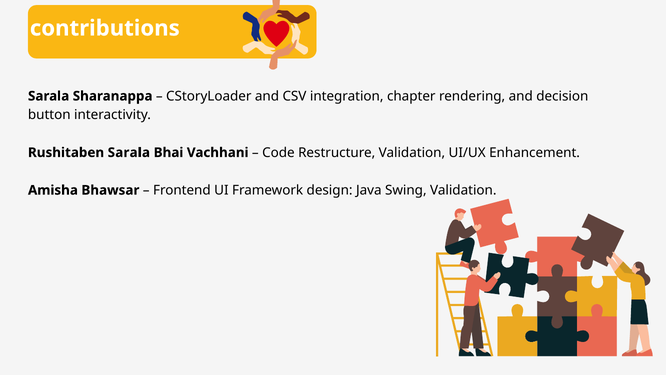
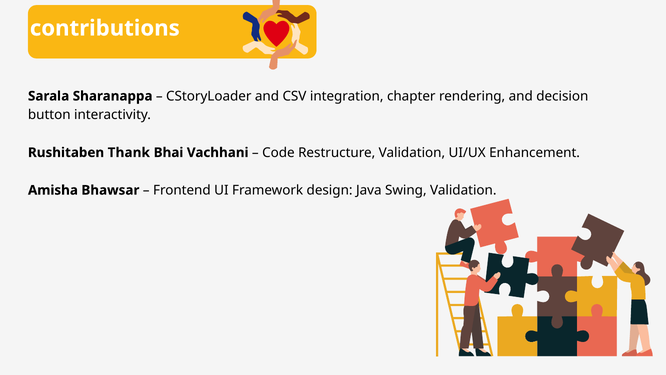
Rushitaben Sarala: Sarala -> Thank
